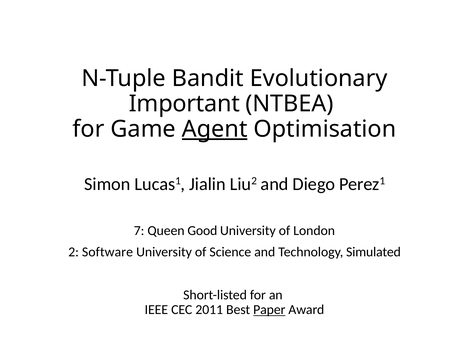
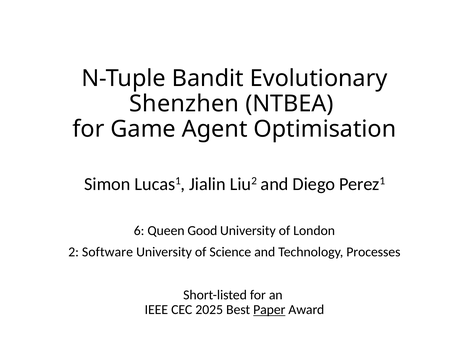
Important: Important -> Shenzhen
Agent underline: present -> none
7: 7 -> 6
Simulated: Simulated -> Processes
2011: 2011 -> 2025
